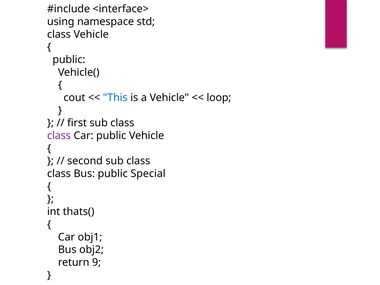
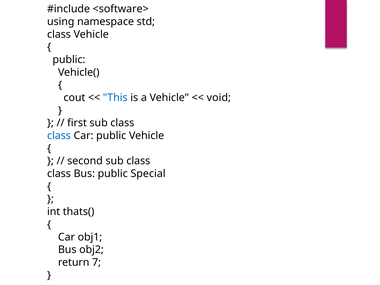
<interface>: <interface> -> <software>
loop: loop -> void
class at (59, 136) colour: purple -> blue
9: 9 -> 7
